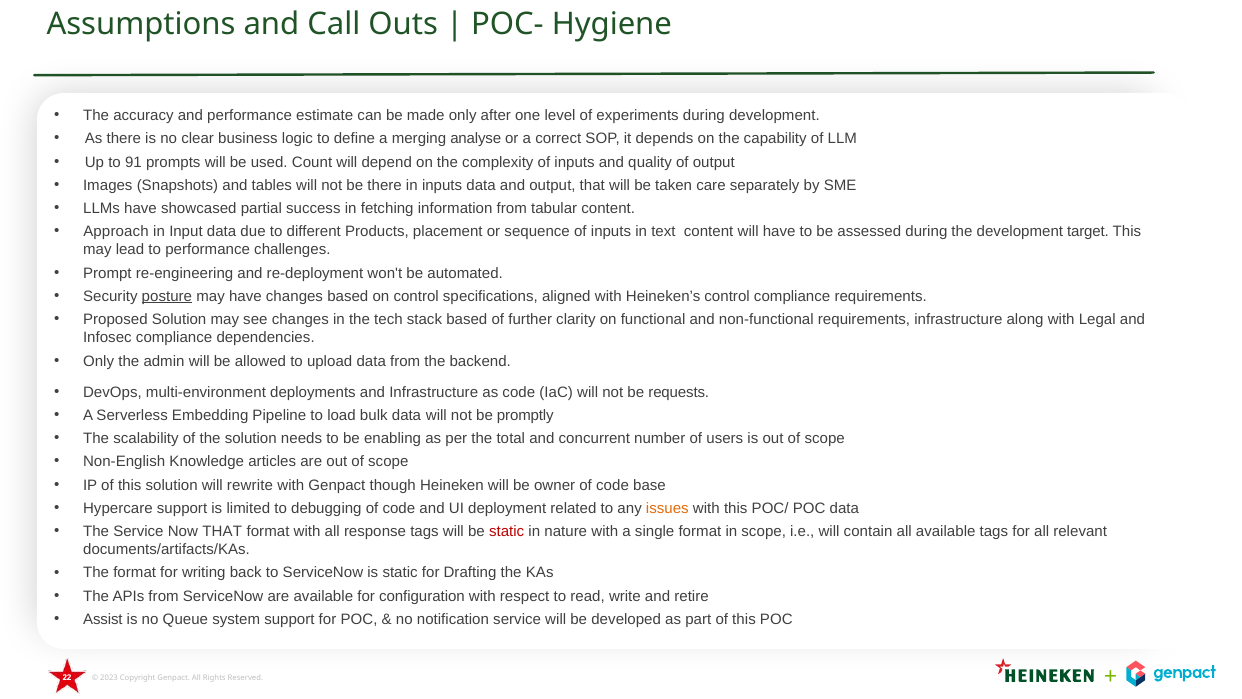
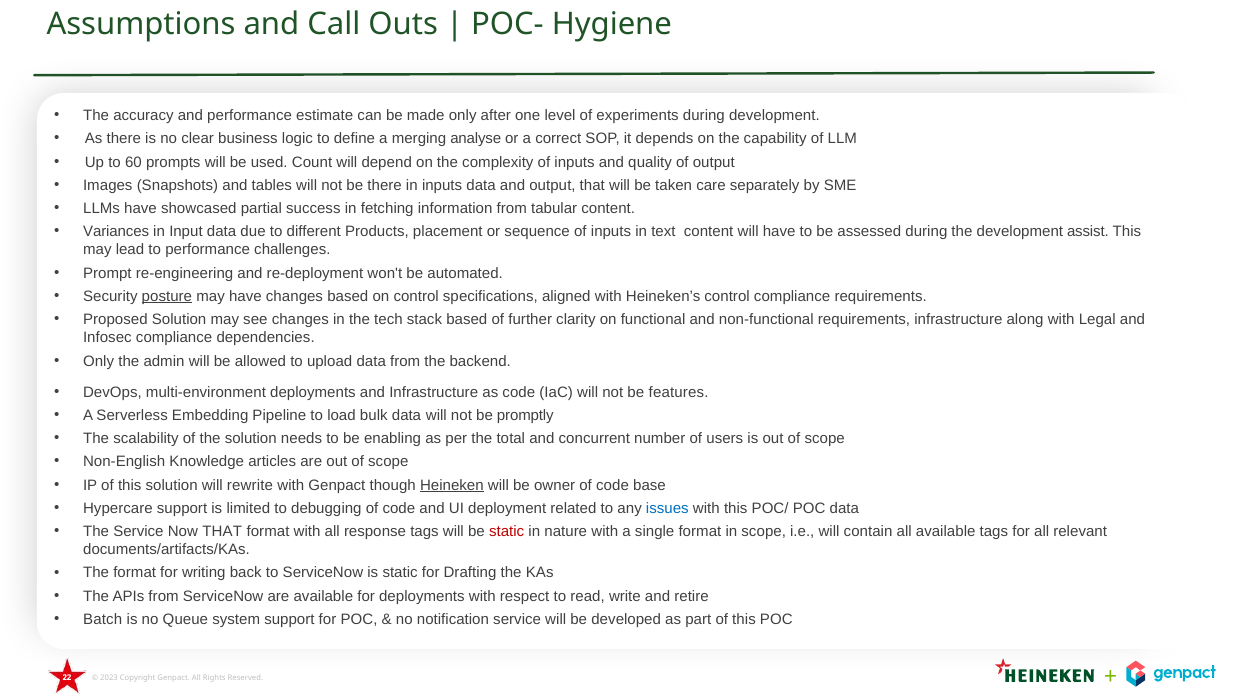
91: 91 -> 60
Approach: Approach -> Variances
target: target -> assist
requests: requests -> features
Heineken underline: none -> present
issues colour: orange -> blue
for configuration: configuration -> deployments
Assist: Assist -> Batch
